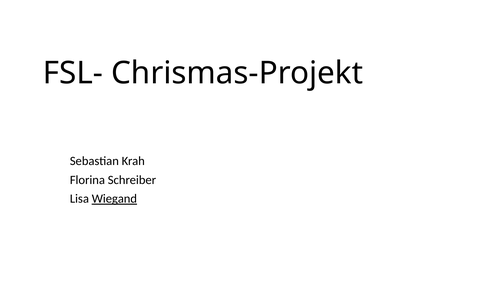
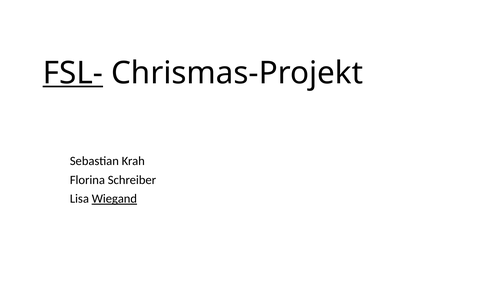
FSL- underline: none -> present
